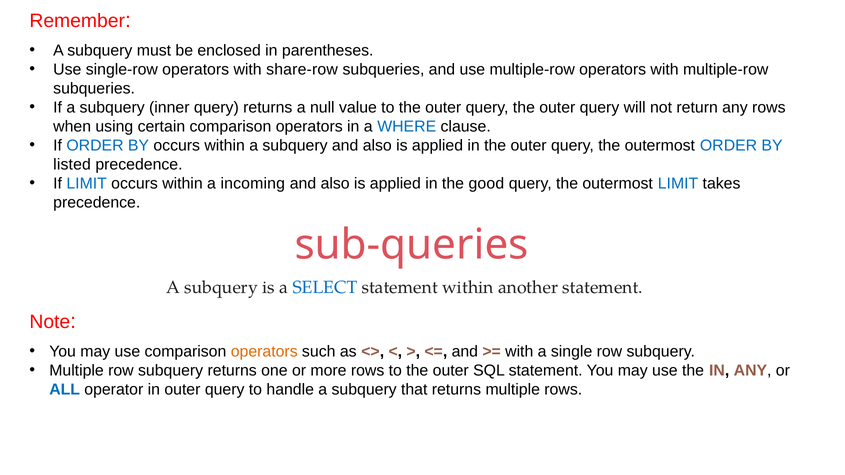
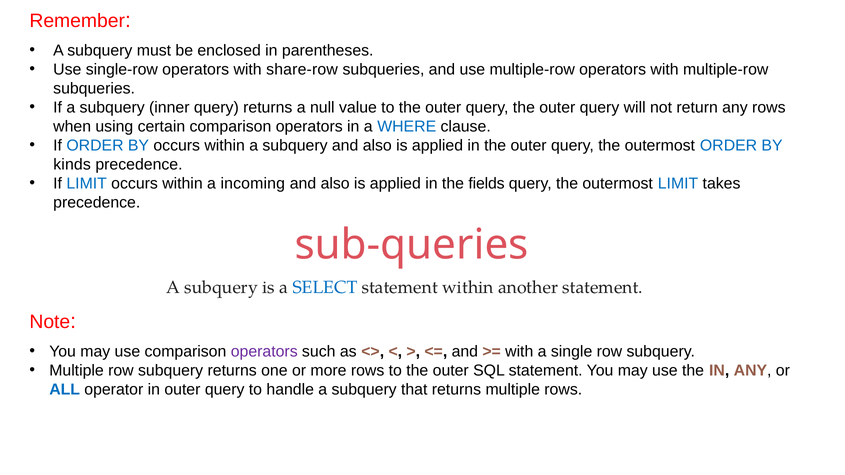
listed: listed -> kinds
good: good -> fields
operators at (264, 352) colour: orange -> purple
